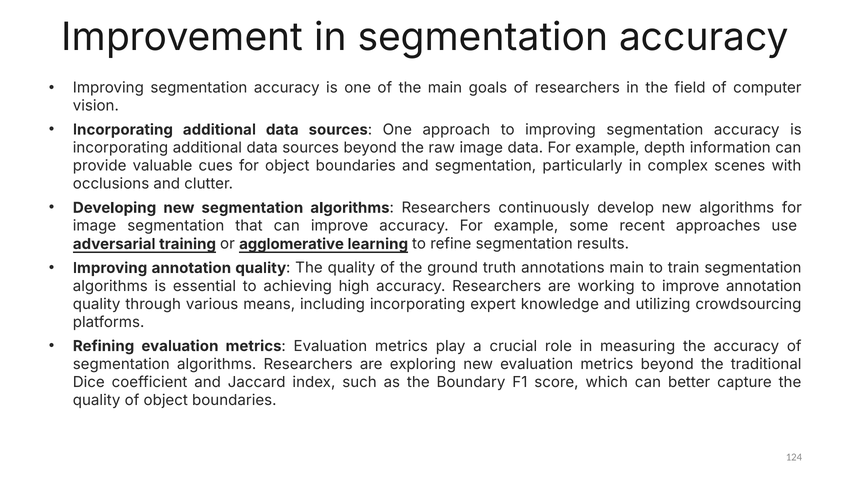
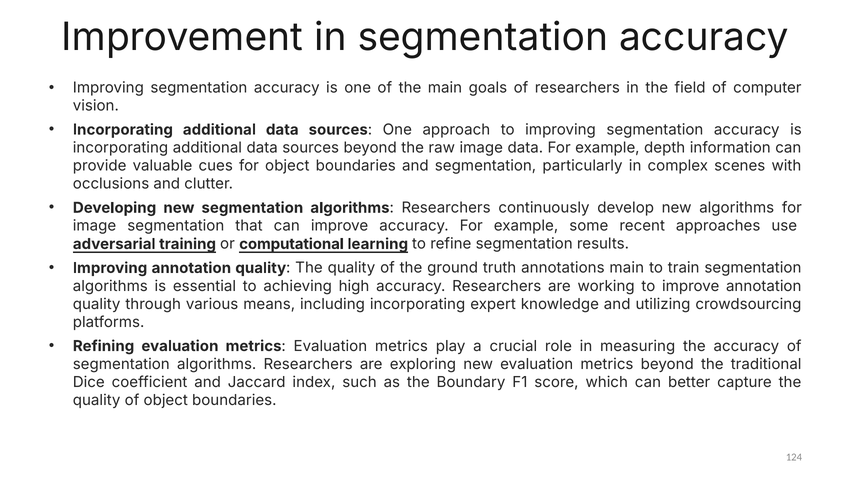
agglomerative: agglomerative -> computational
